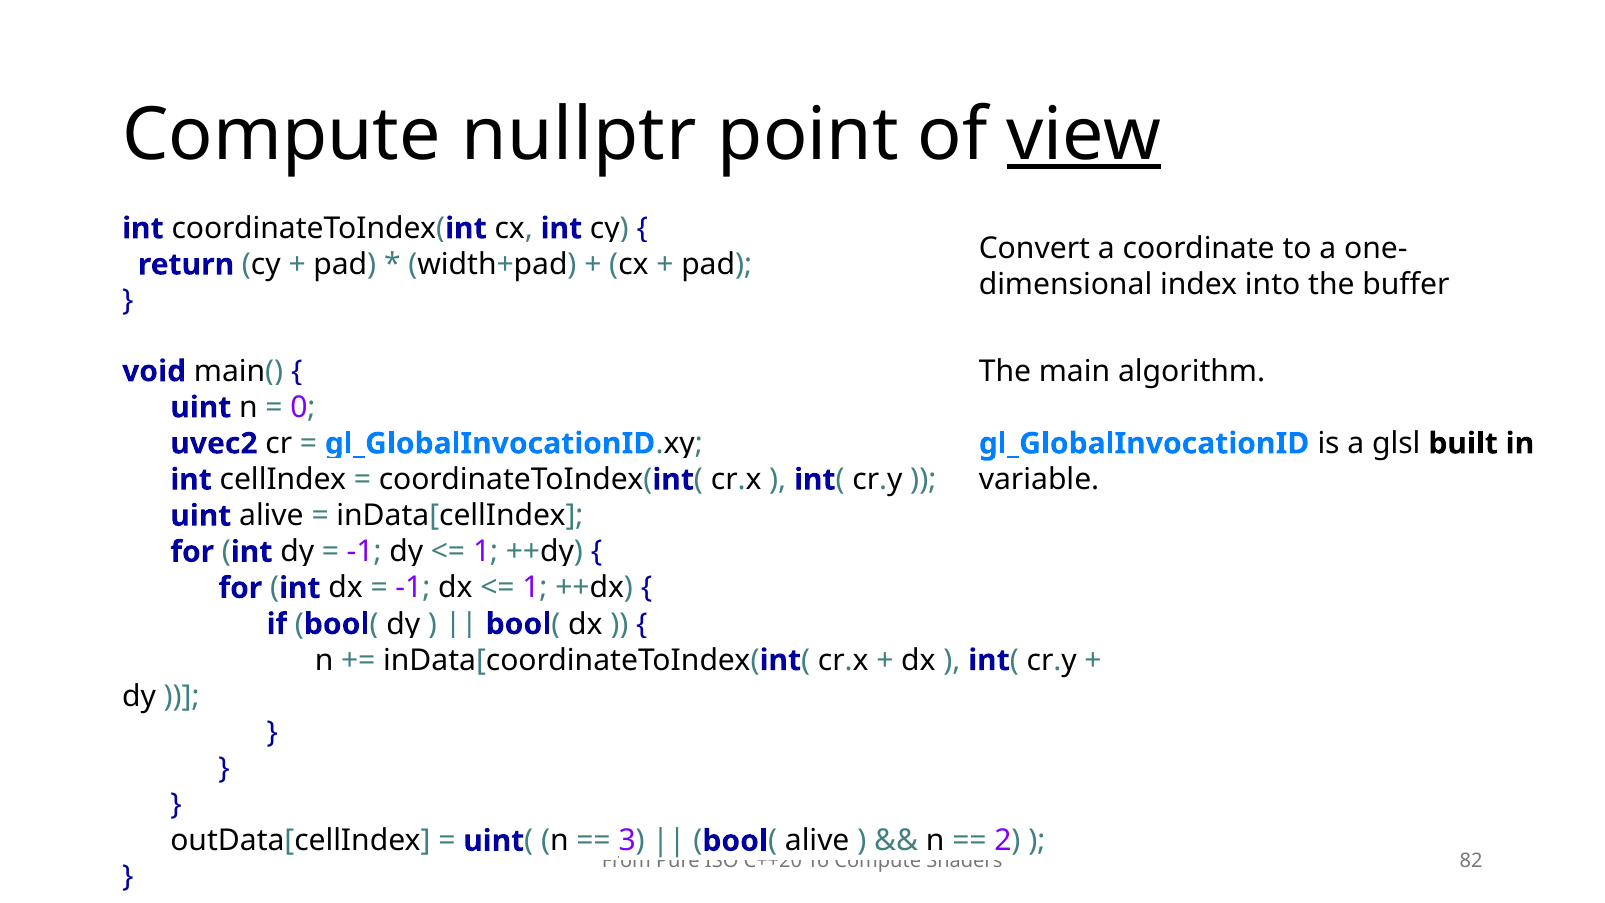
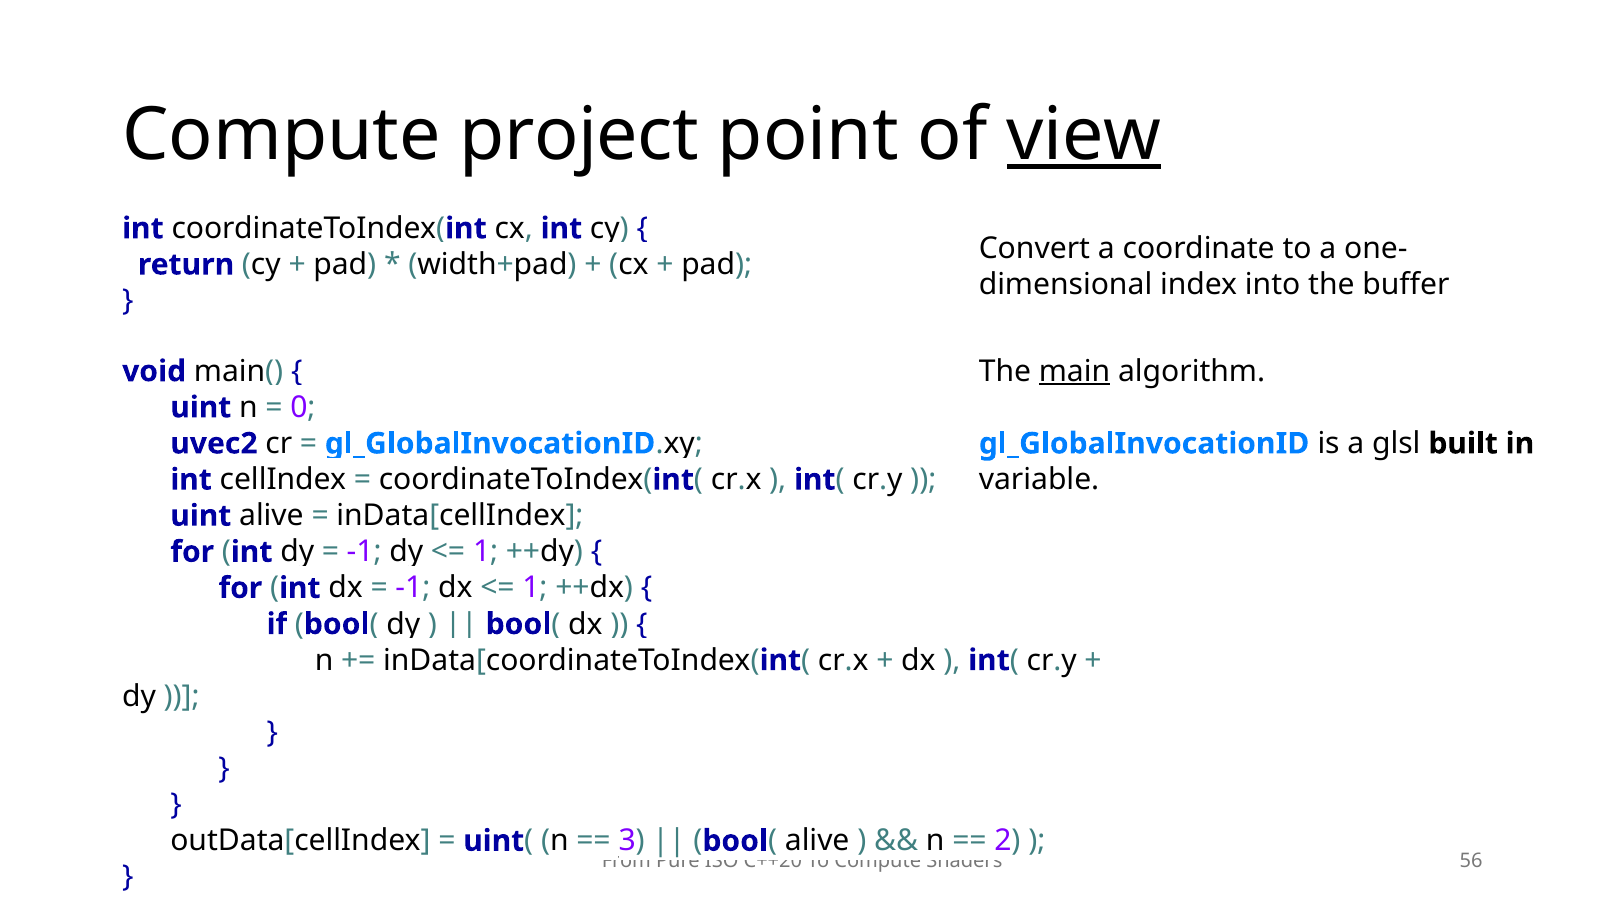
nullptr: nullptr -> project
main underline: none -> present
82: 82 -> 56
